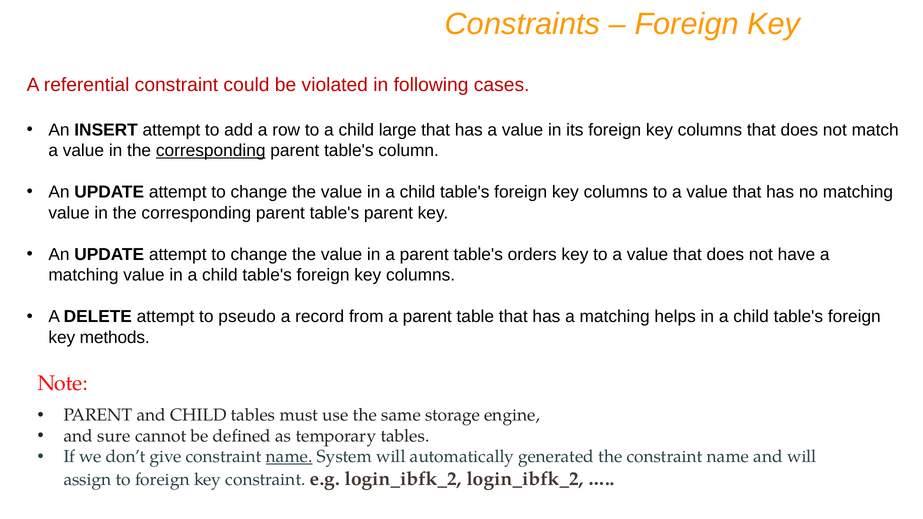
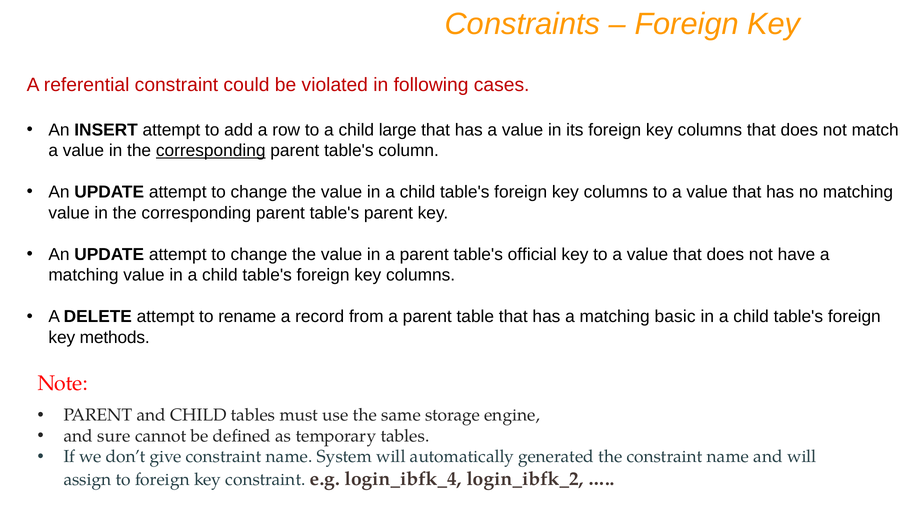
orders: orders -> official
pseudo: pseudo -> rename
helps: helps -> basic
name at (289, 457) underline: present -> none
e.g login_ibfk_2: login_ibfk_2 -> login_ibfk_4
